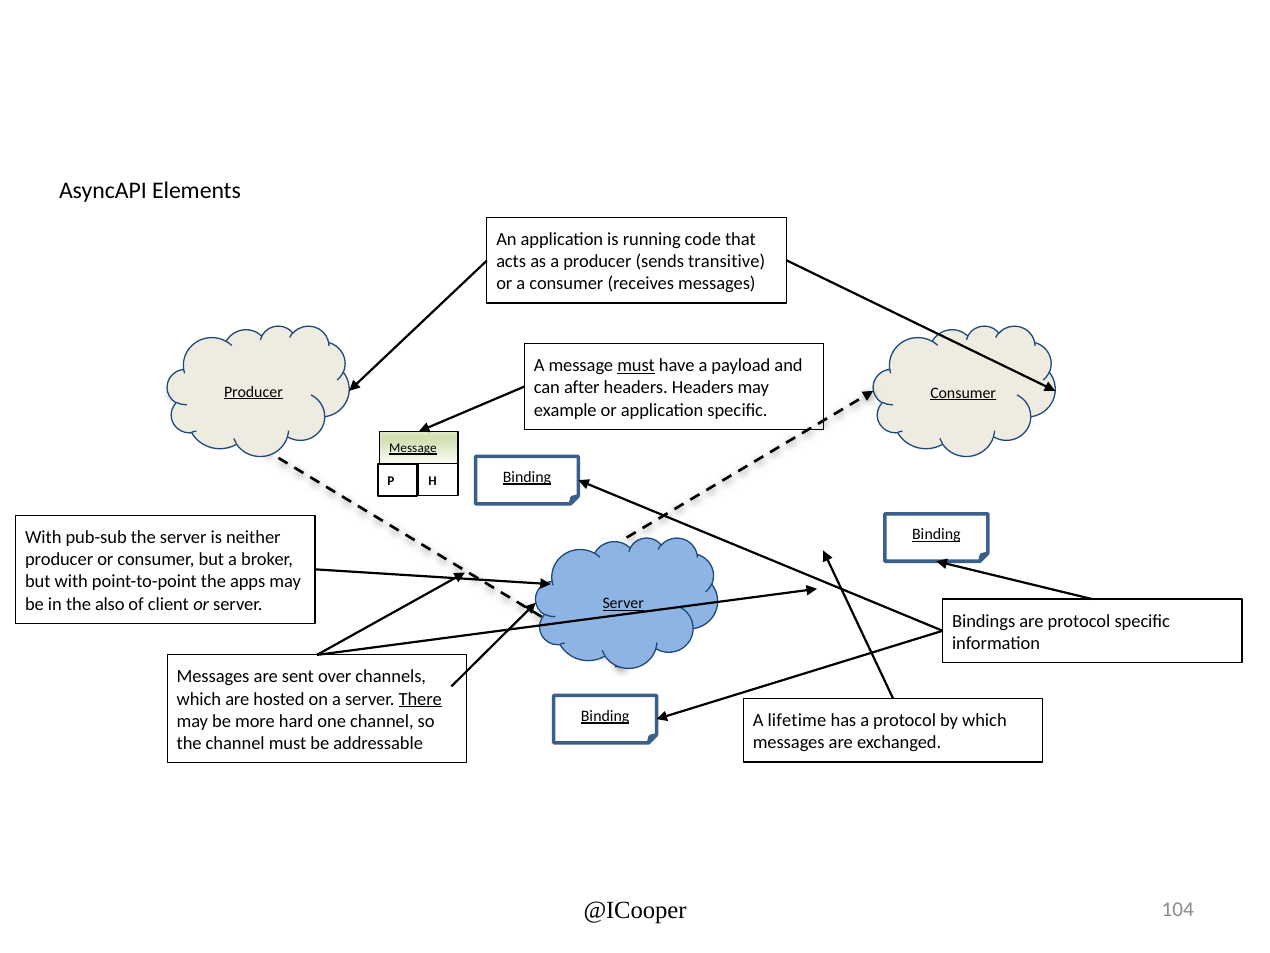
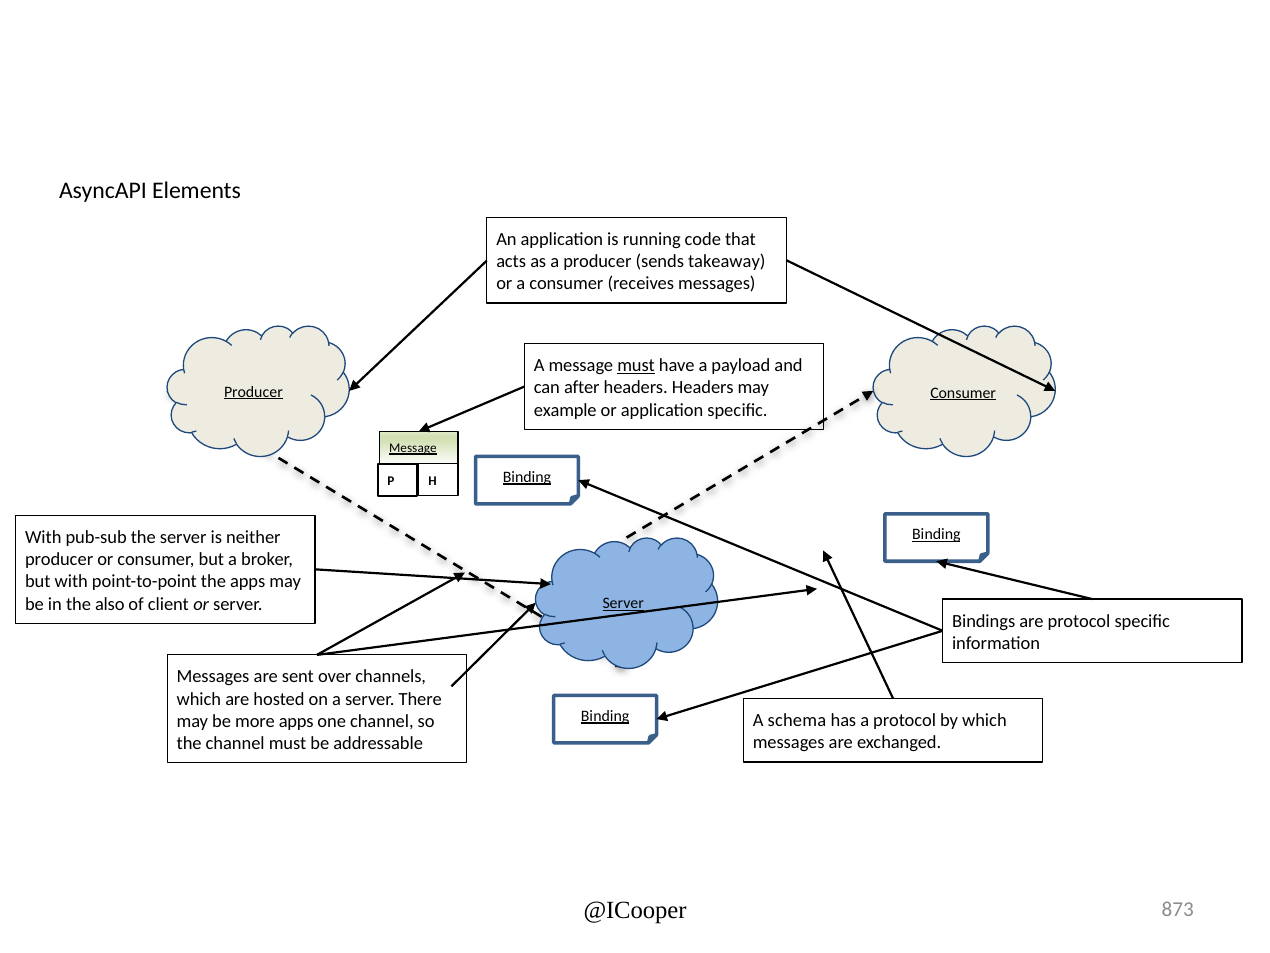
transitive: transitive -> takeaway
There underline: present -> none
lifetime: lifetime -> schema
more hard: hard -> apps
104: 104 -> 873
